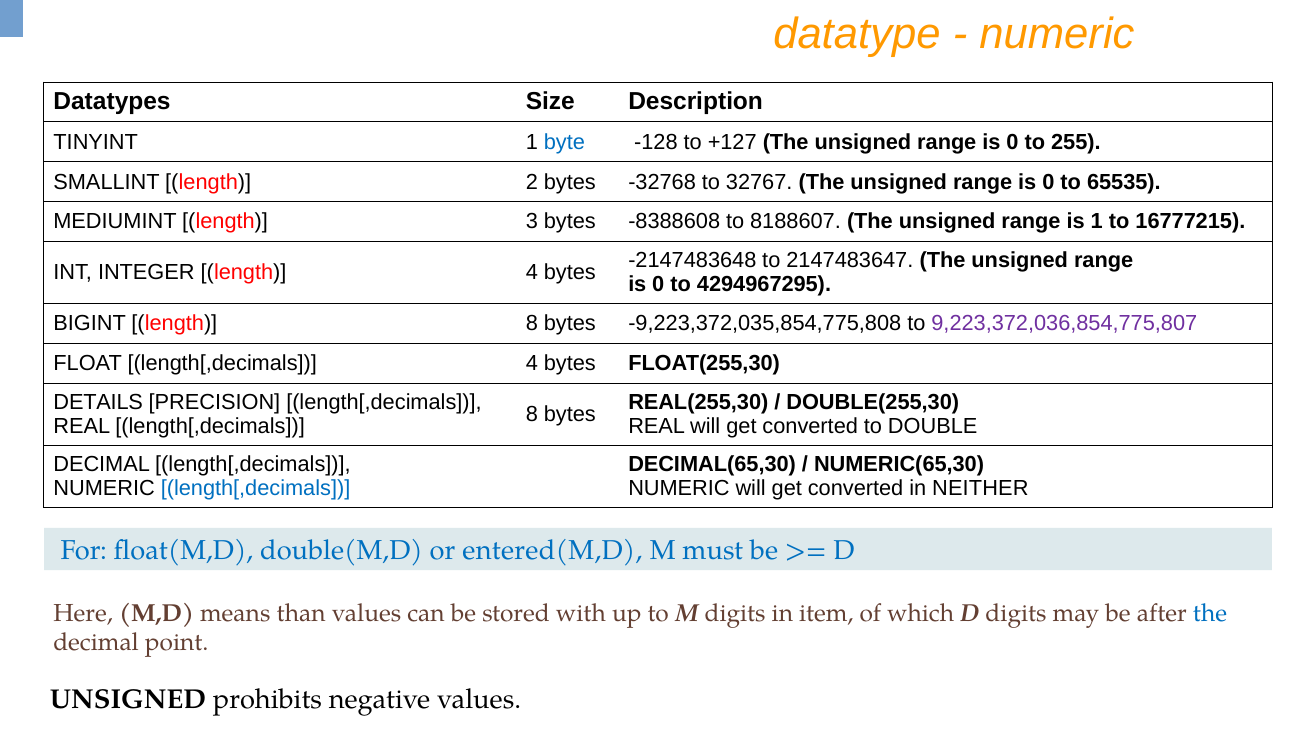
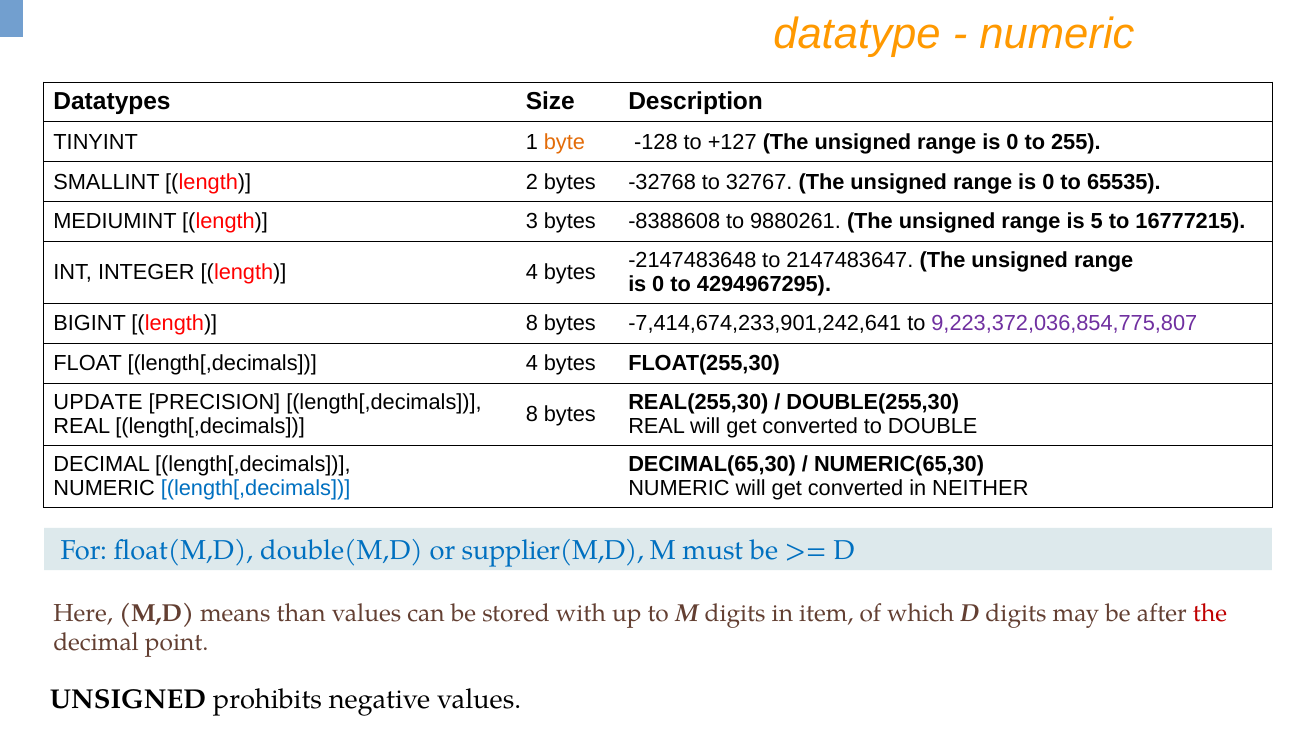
byte colour: blue -> orange
8188607: 8188607 -> 9880261
is 1: 1 -> 5
-9,223,372,035,854,775,808: -9,223,372,035,854,775,808 -> -7,414,674,233,901,242,641
DETAILS: DETAILS -> UPDATE
entered(M,D: entered(M,D -> supplier(M,D
the at (1210, 613) colour: blue -> red
